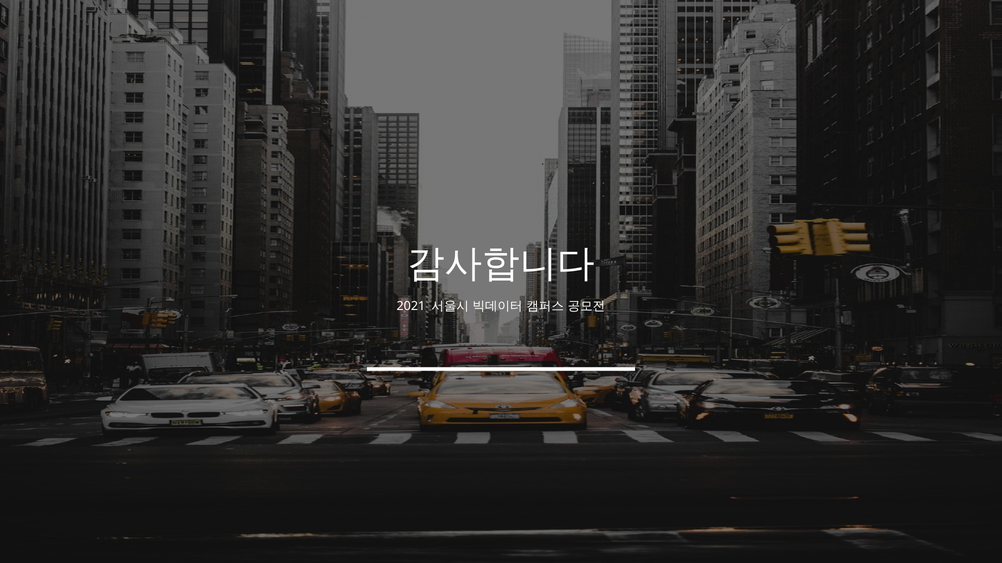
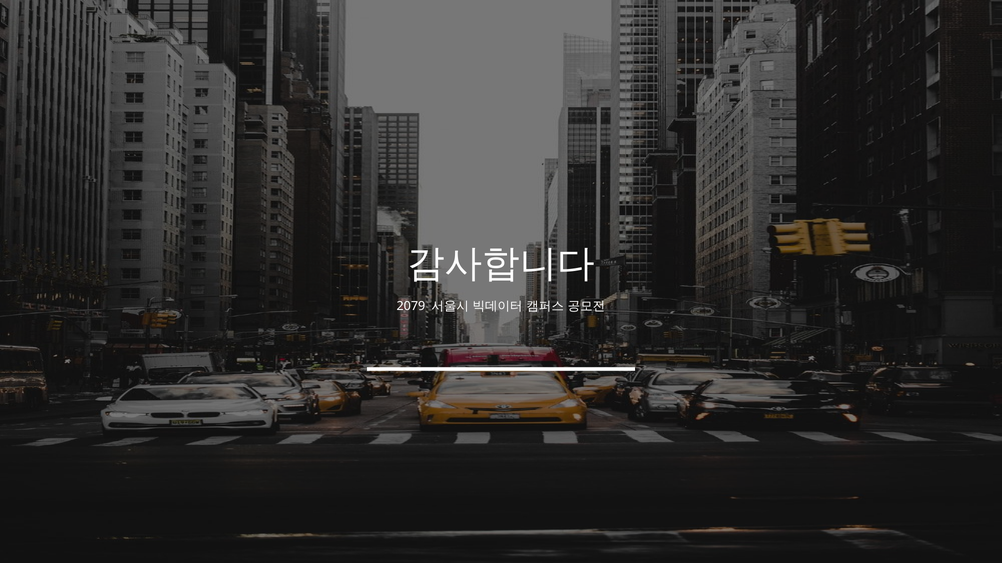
2021: 2021 -> 2079
